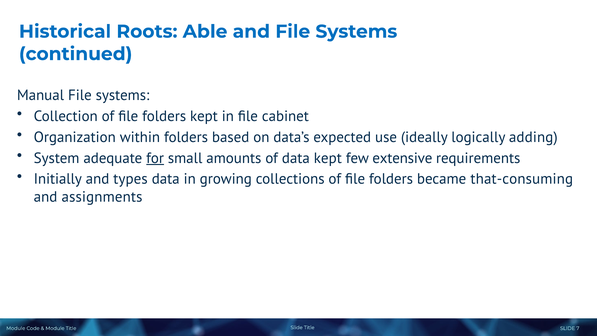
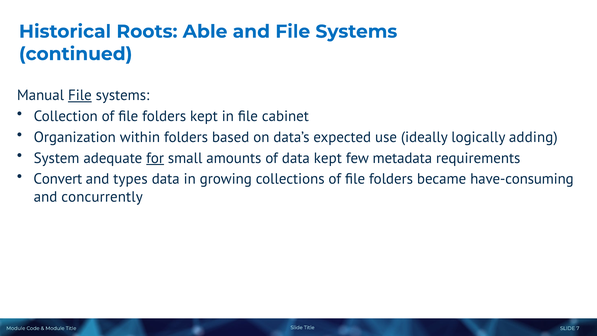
File at (80, 95) underline: none -> present
extensive: extensive -> metadata
Initially: Initially -> Convert
that-consuming: that-consuming -> have-consuming
assignments: assignments -> concurrently
